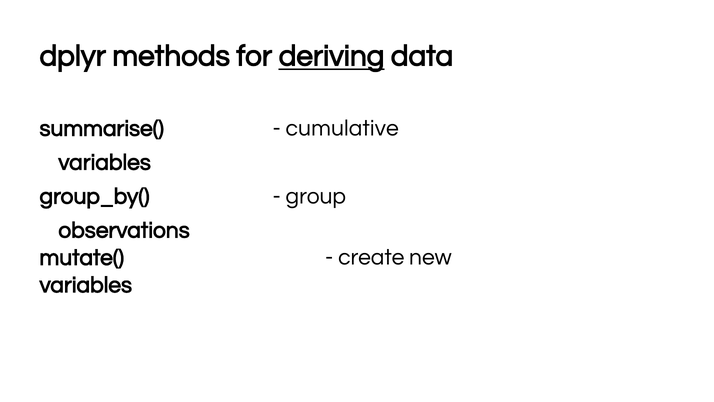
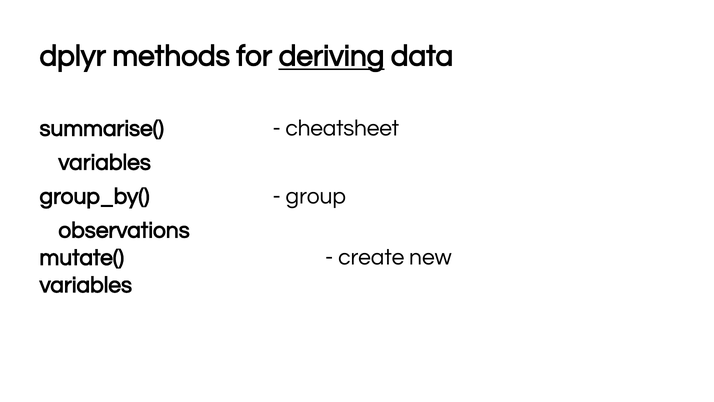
cumulative: cumulative -> cheatsheet
